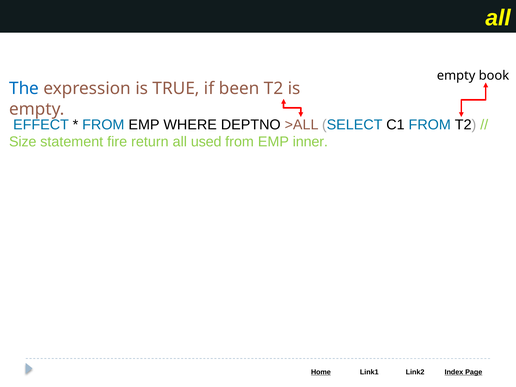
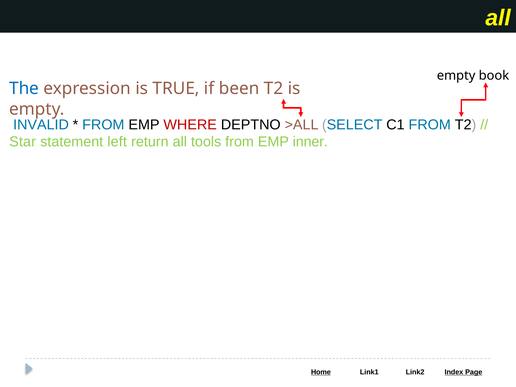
EFFECT: EFFECT -> INVALID
WHERE colour: black -> red
Size: Size -> Star
fire: fire -> left
used: used -> tools
